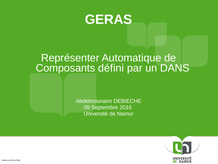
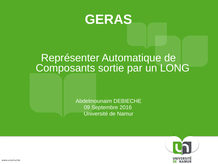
défini: défini -> sortie
DANS: DANS -> LONG
